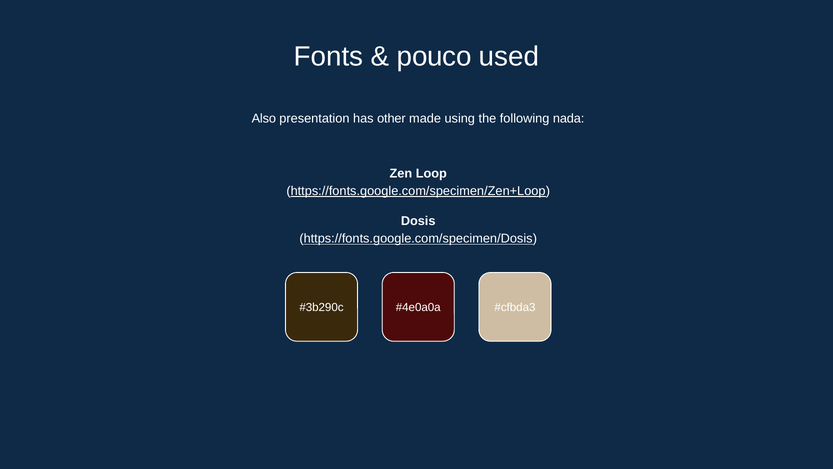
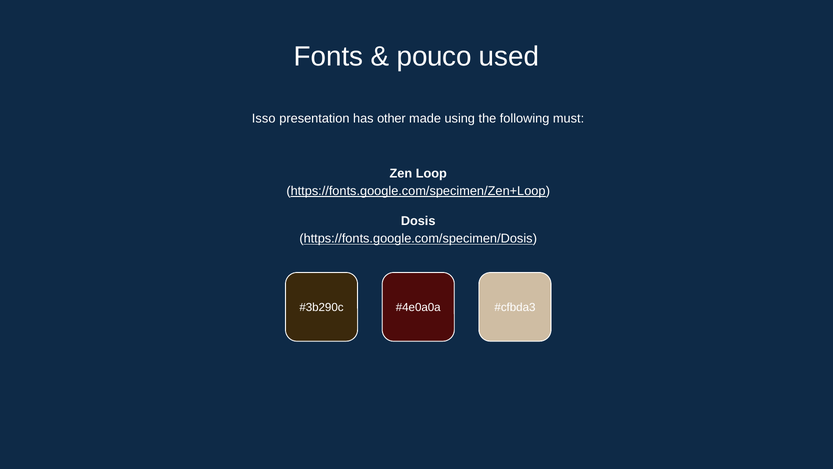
Also: Also -> Isso
nada: nada -> must
